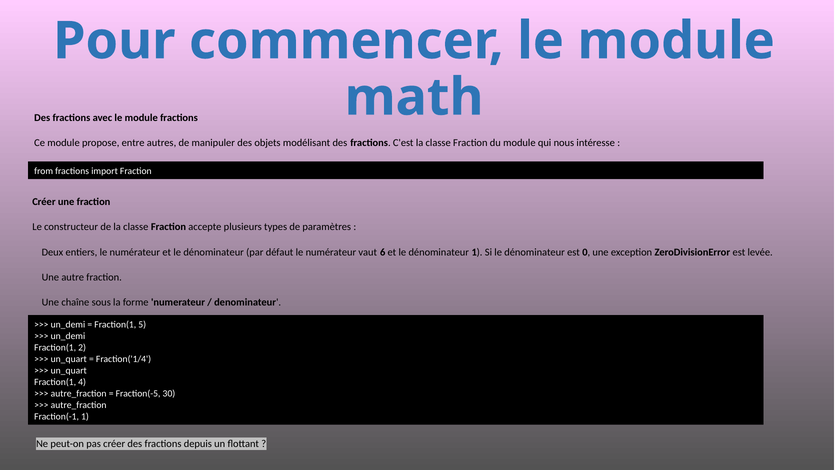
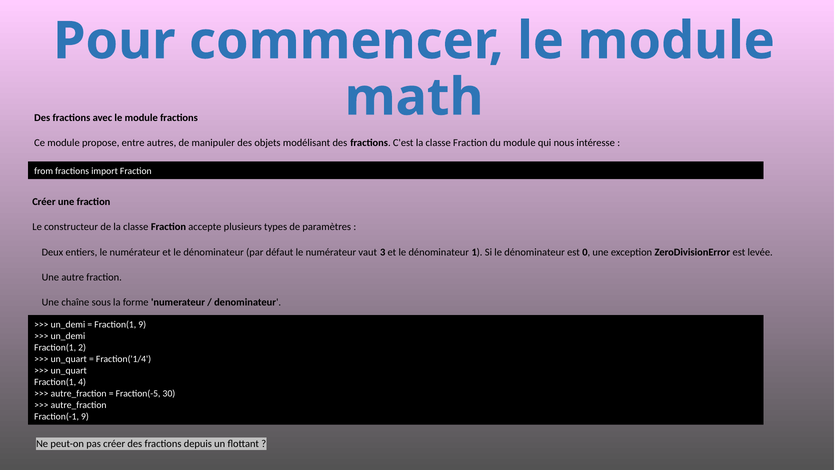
6: 6 -> 3
Fraction(1 5: 5 -> 9
Fraction(-1 1: 1 -> 9
